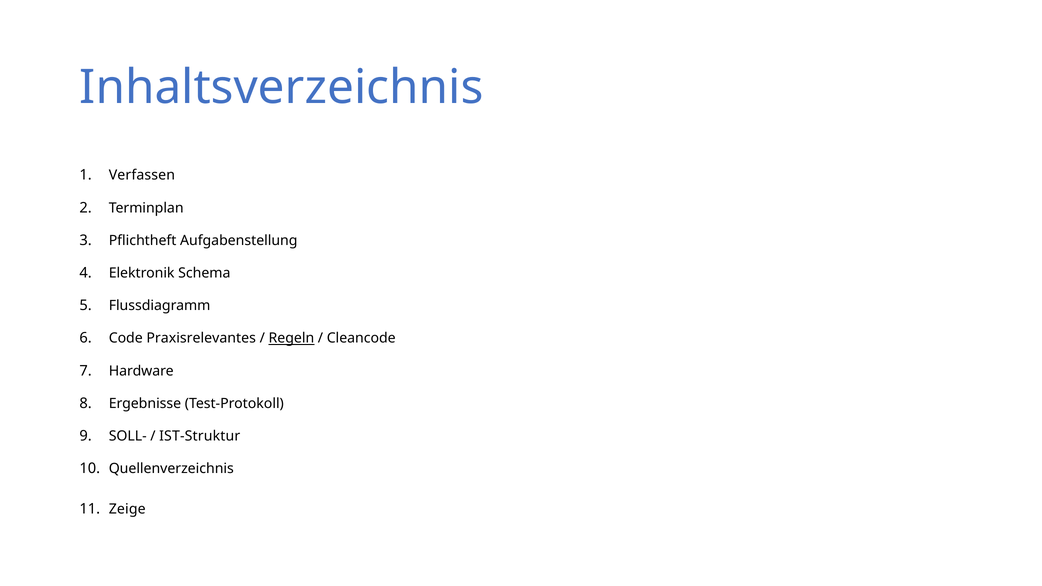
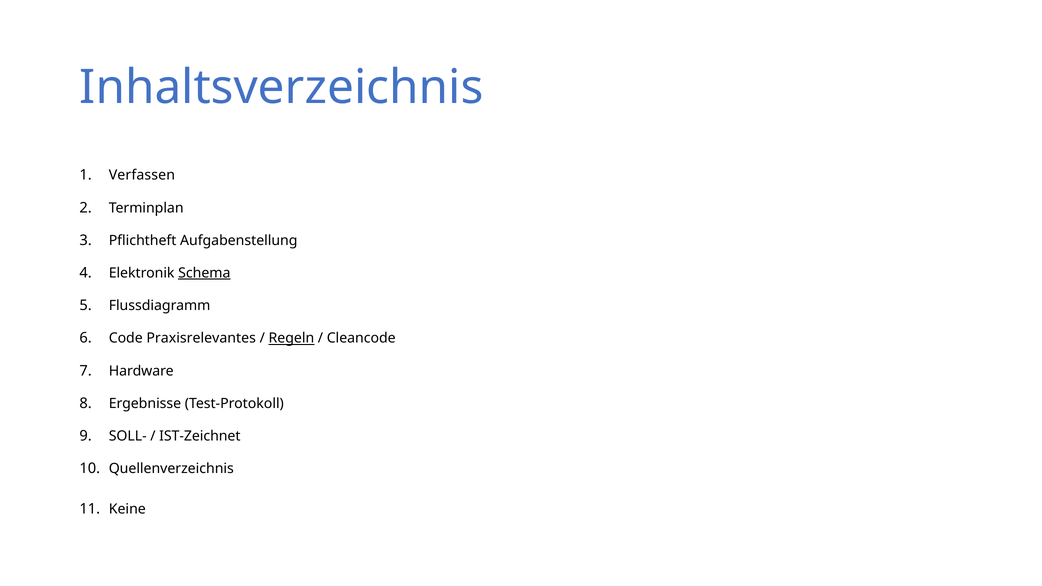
Schema underline: none -> present
IST-Struktur: IST-Struktur -> IST-Zeichnet
Zeige: Zeige -> Keine
